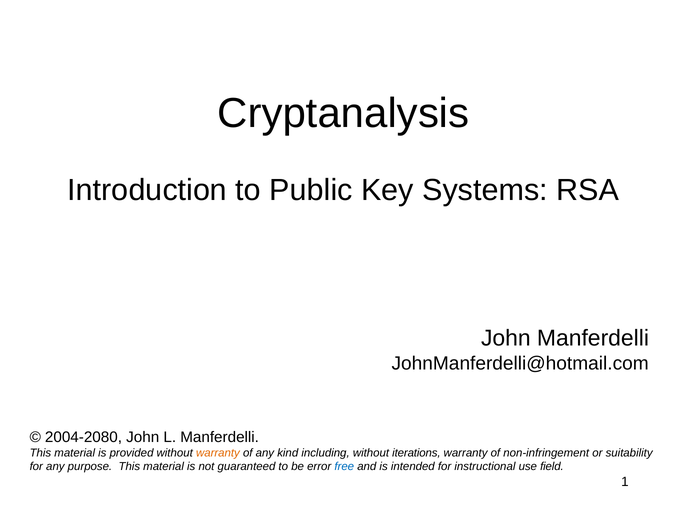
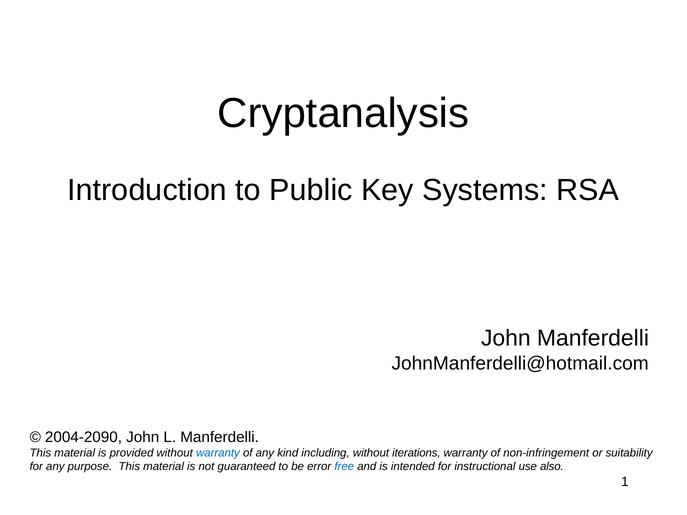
2004-2080: 2004-2080 -> 2004-2090
warranty at (218, 453) colour: orange -> blue
field: field -> also
